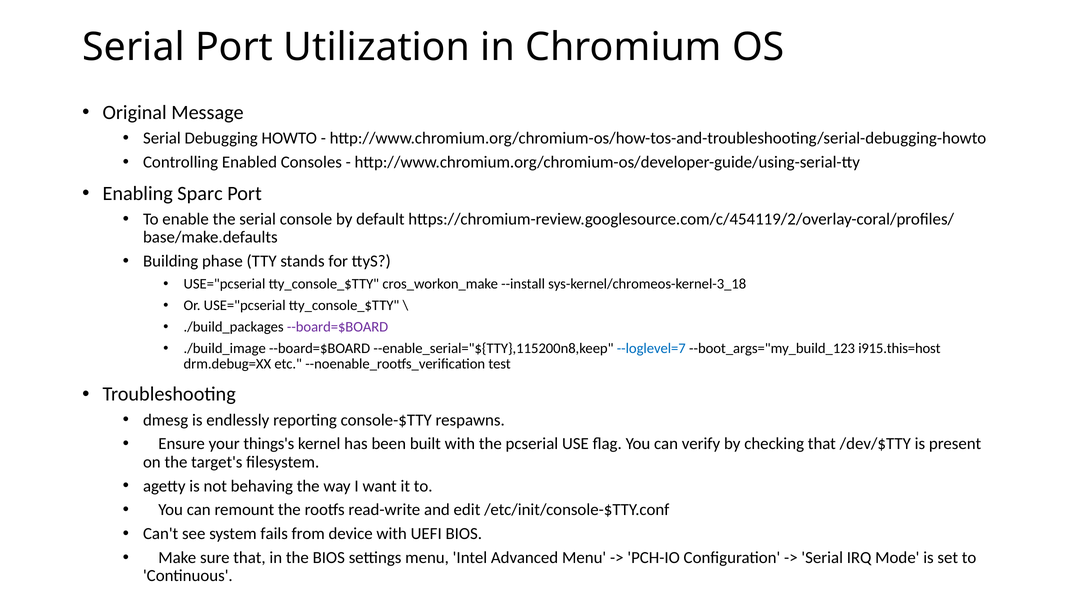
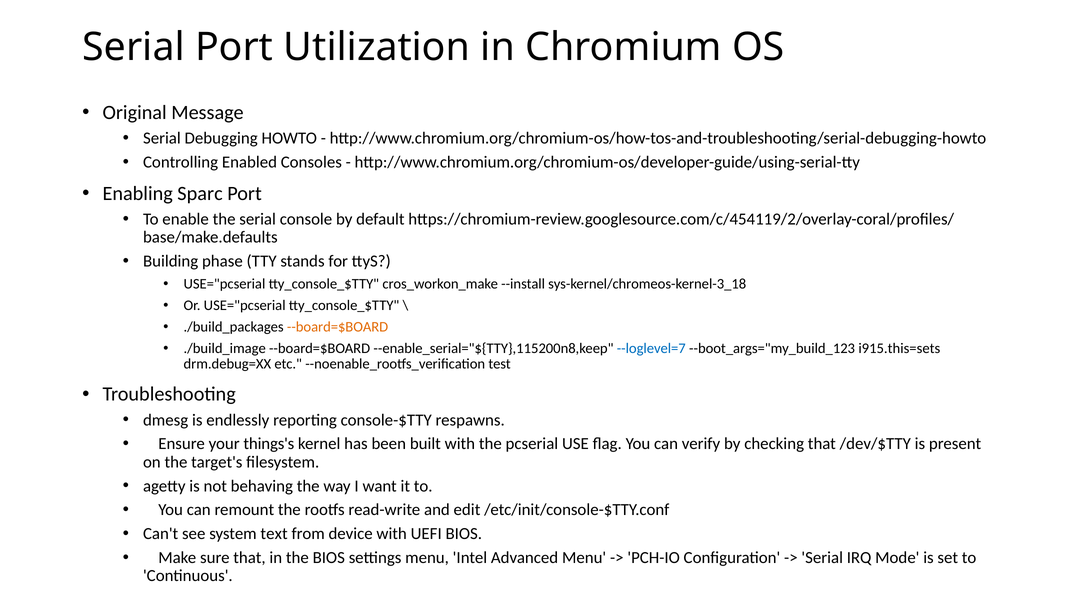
--board=$BOARD at (338, 327) colour: purple -> orange
i915.this=host: i915.this=host -> i915.this=sets
fails: fails -> text
